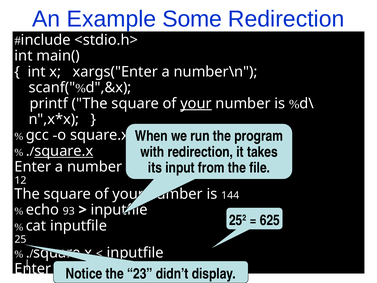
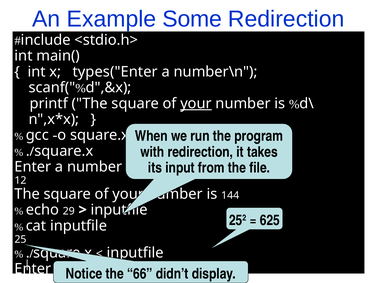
xargs("Enter: xargs("Enter -> types("Enter
square.x at (64, 151) underline: present -> none
93: 93 -> 29
23: 23 -> 66
